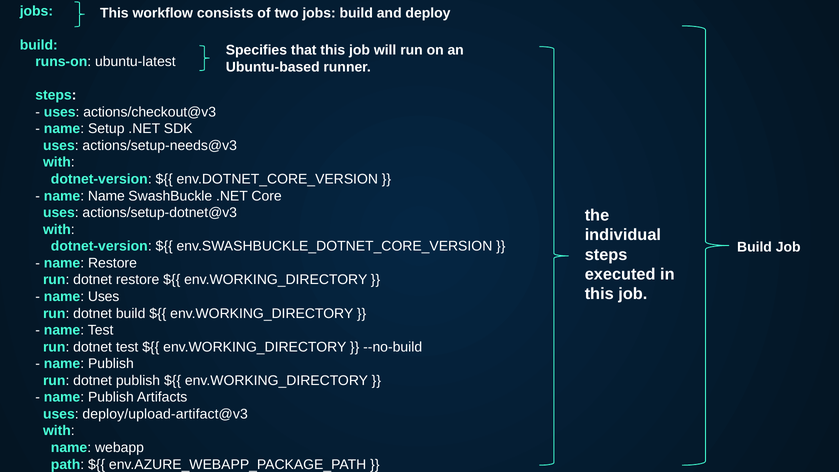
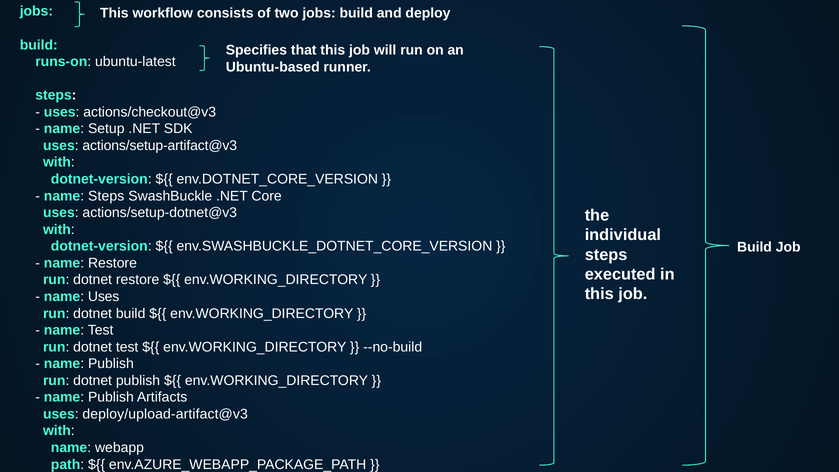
actions/setup-needs@v3: actions/setup-needs@v3 -> actions/setup-artifact@v3
name Name: Name -> Steps
